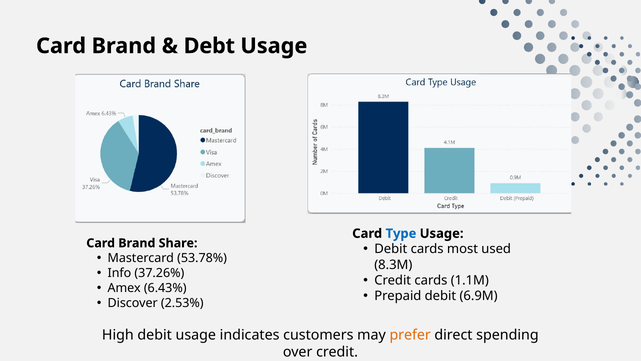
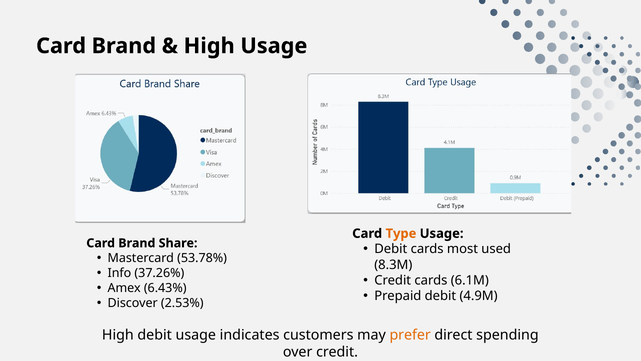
Debt at (209, 46): Debt -> High
Type colour: blue -> orange
1.1M: 1.1M -> 6.1M
6.9M: 6.9M -> 4.9M
